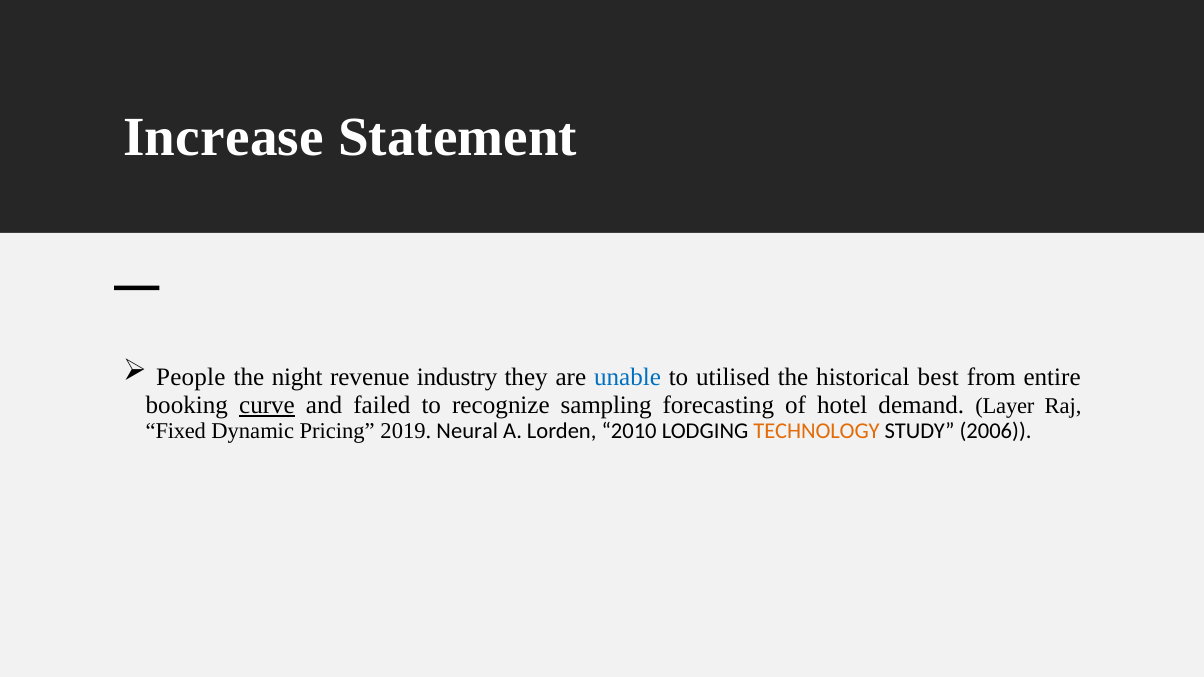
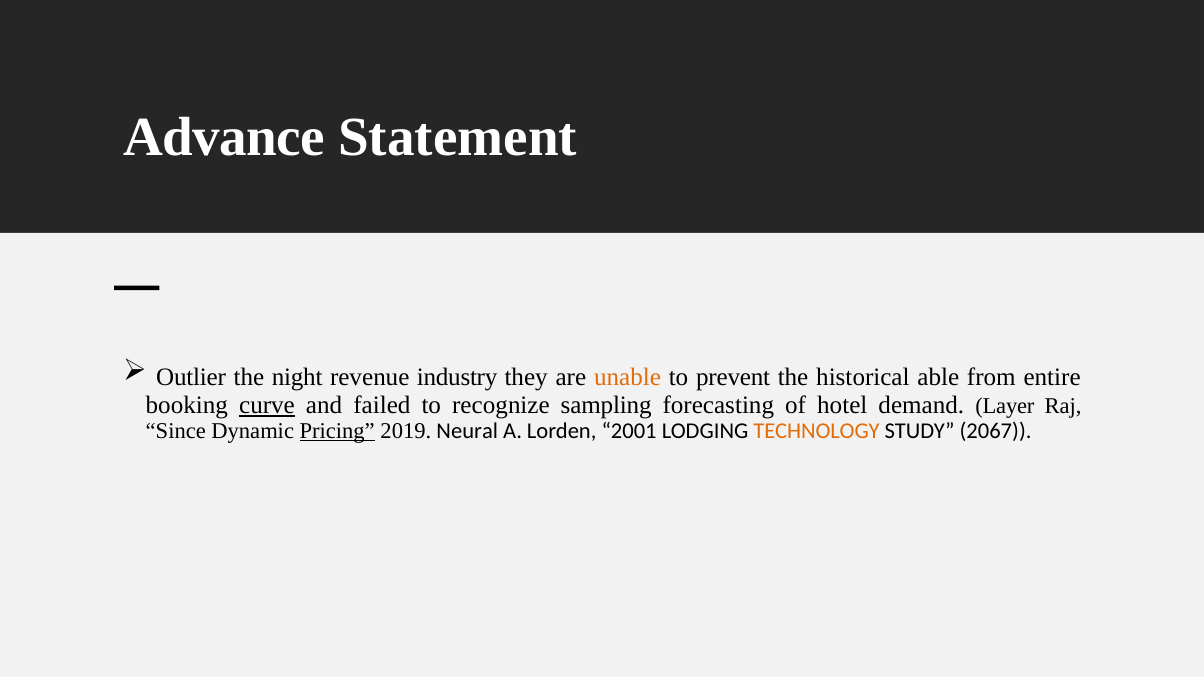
Increase: Increase -> Advance
People: People -> Outlier
unable colour: blue -> orange
utilised: utilised -> prevent
best: best -> able
Fixed: Fixed -> Since
Pricing underline: none -> present
2010: 2010 -> 2001
2006: 2006 -> 2067
